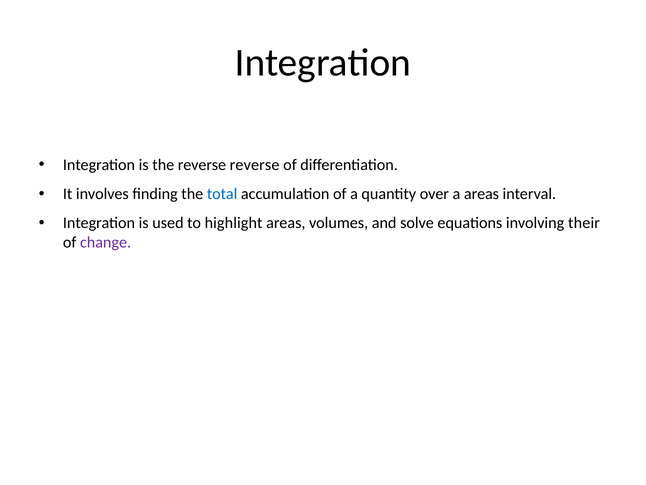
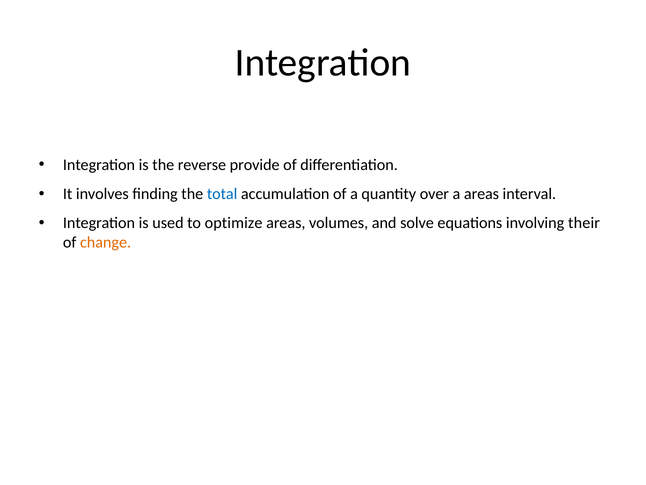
reverse reverse: reverse -> provide
highlight: highlight -> optimize
change colour: purple -> orange
